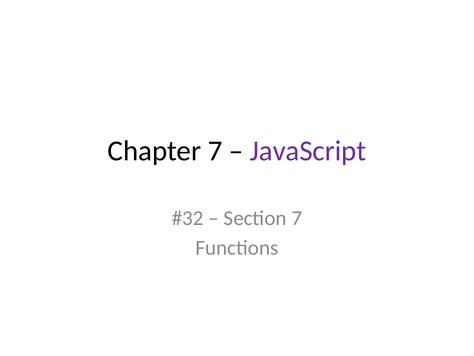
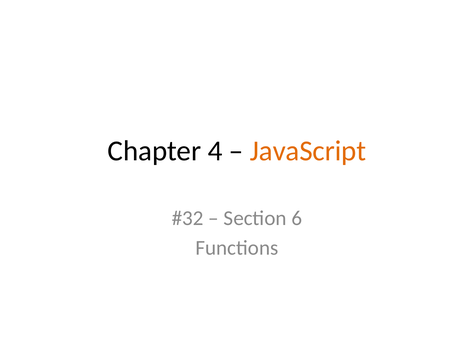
Chapter 7: 7 -> 4
JavaScript colour: purple -> orange
Section 7: 7 -> 6
